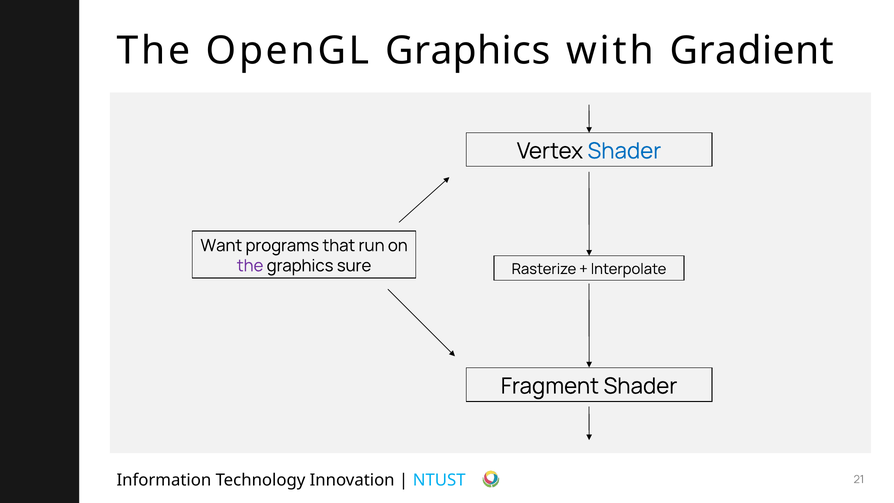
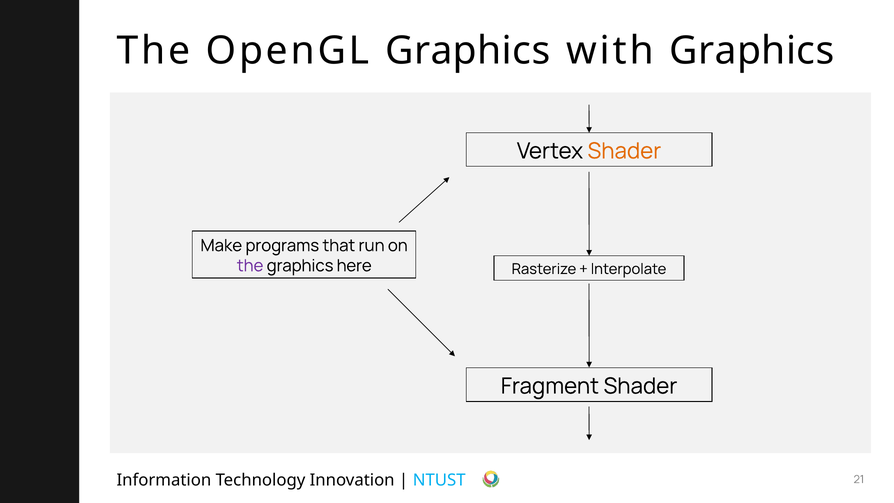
with Gradient: Gradient -> Graphics
Shader at (624, 151) colour: blue -> orange
Want: Want -> Make
sure: sure -> here
